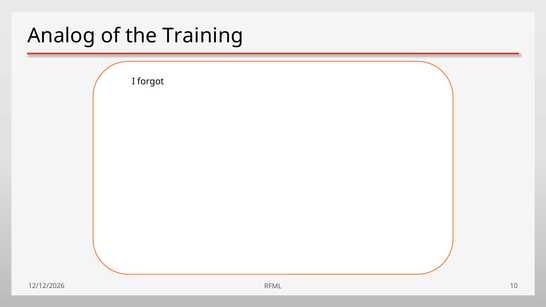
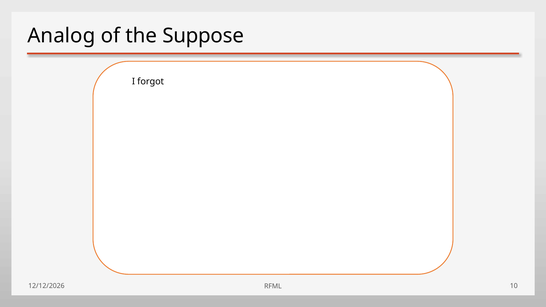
Training: Training -> Suppose
